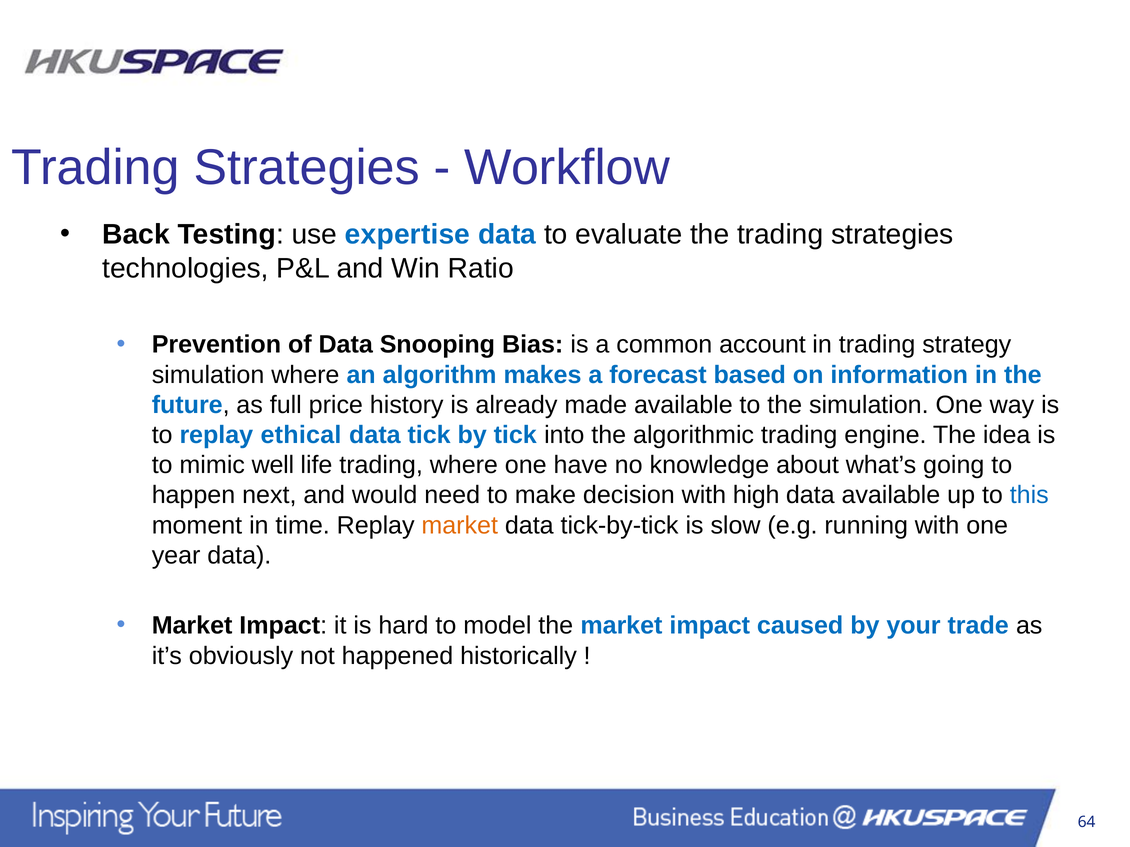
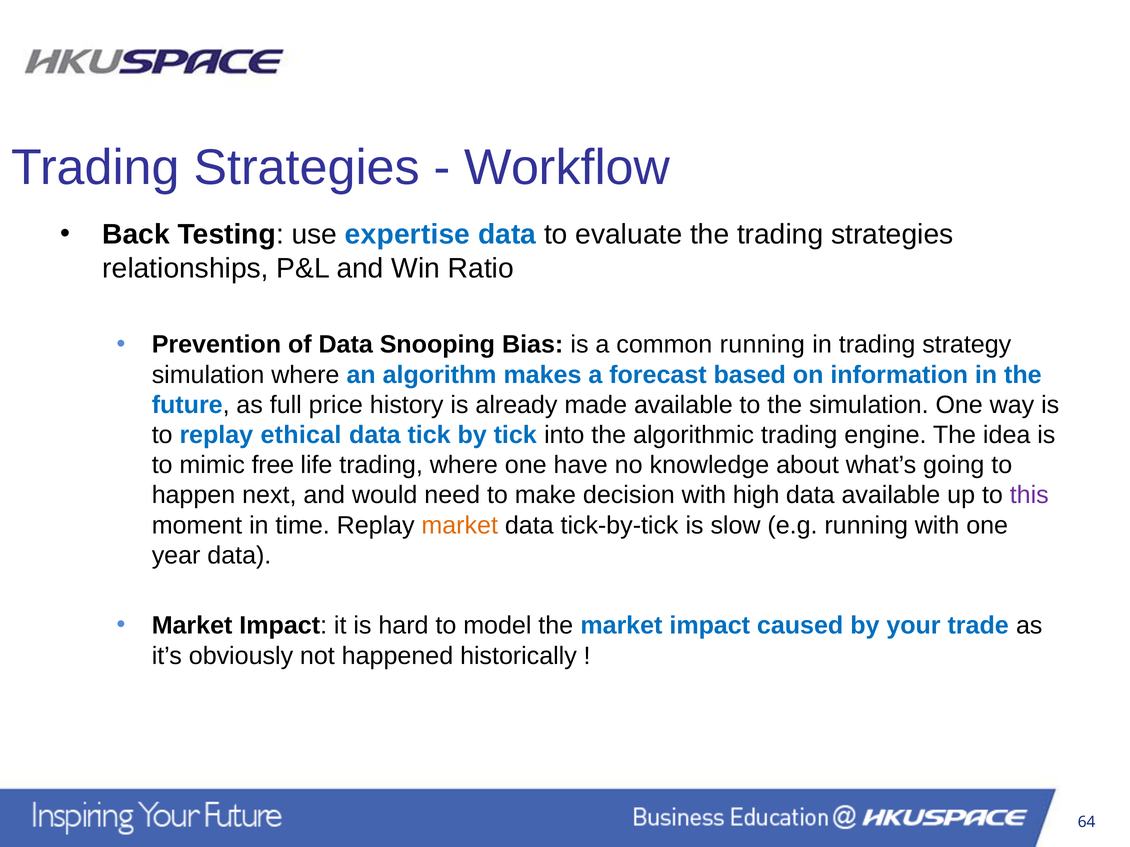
technologies: technologies -> relationships
common account: account -> running
well: well -> free
this colour: blue -> purple
